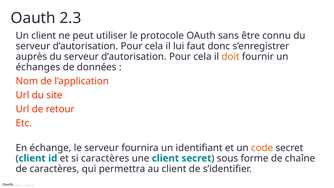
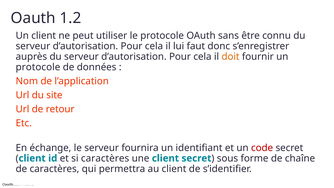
2.3: 2.3 -> 1.2
échanges at (38, 67): échanges -> protocole
code colour: orange -> red
